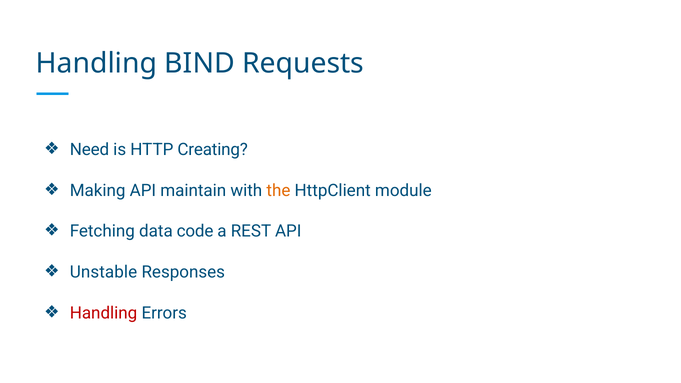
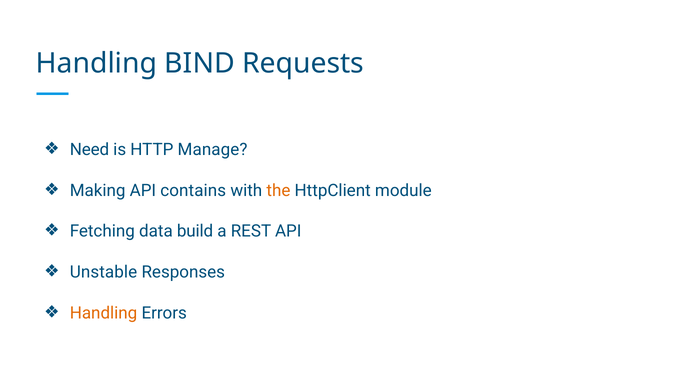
Creating: Creating -> Manage
maintain: maintain -> contains
code: code -> build
Handling at (104, 313) colour: red -> orange
